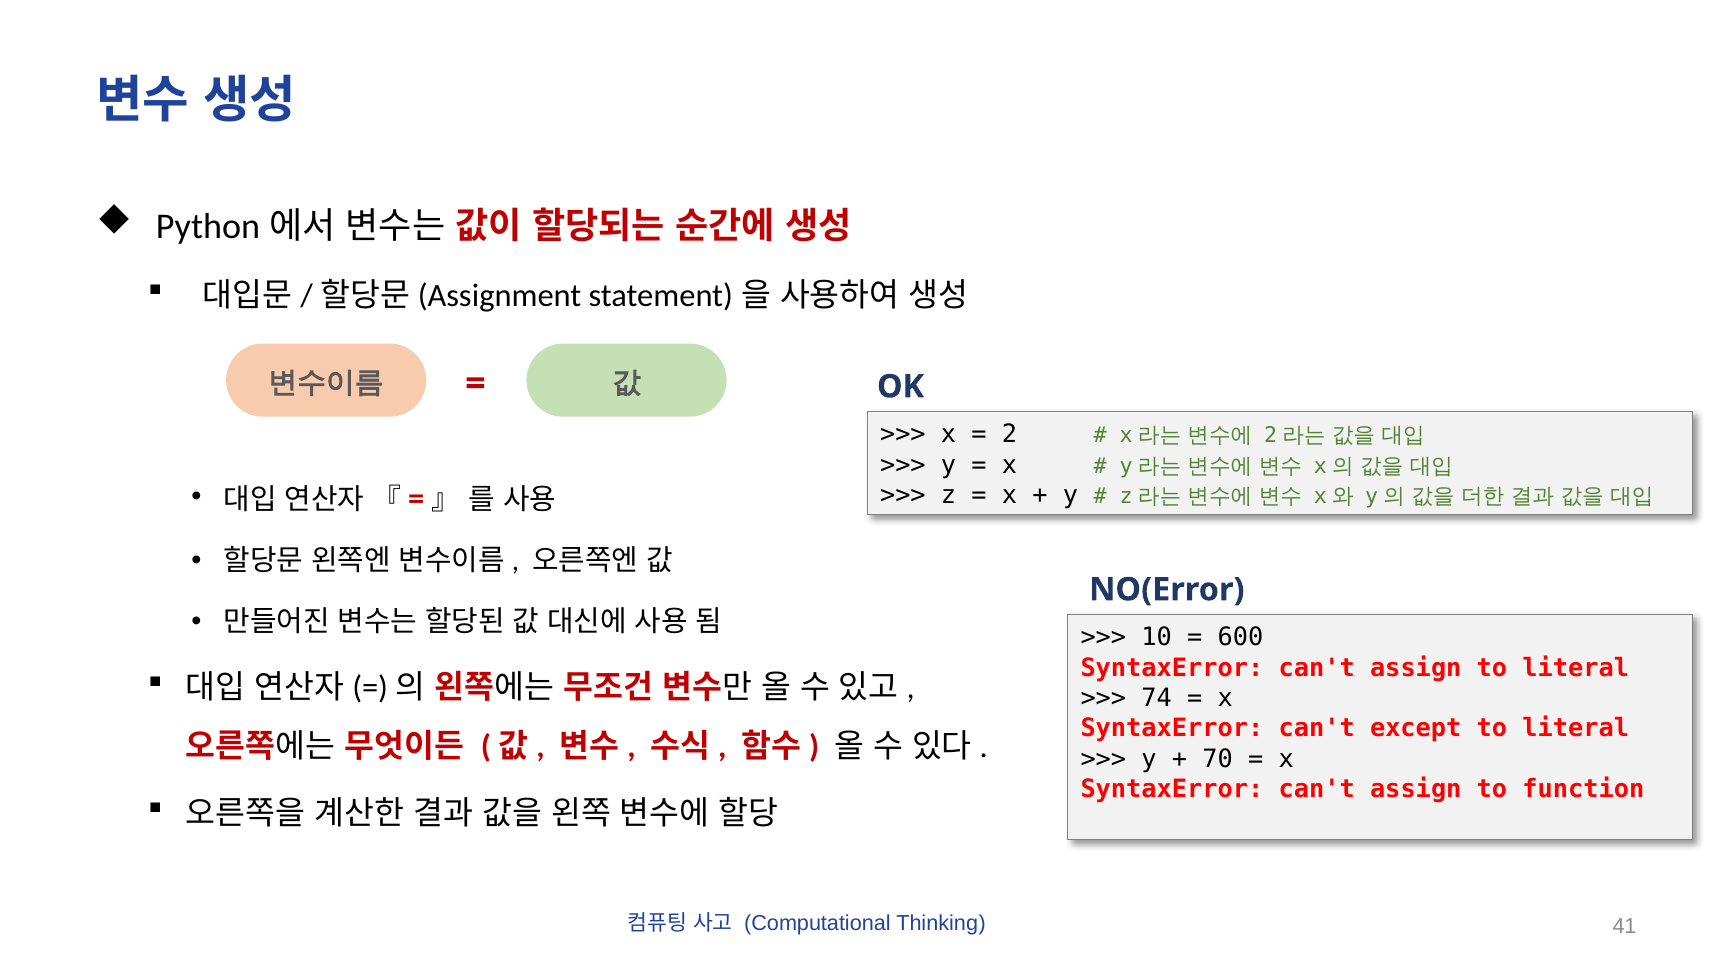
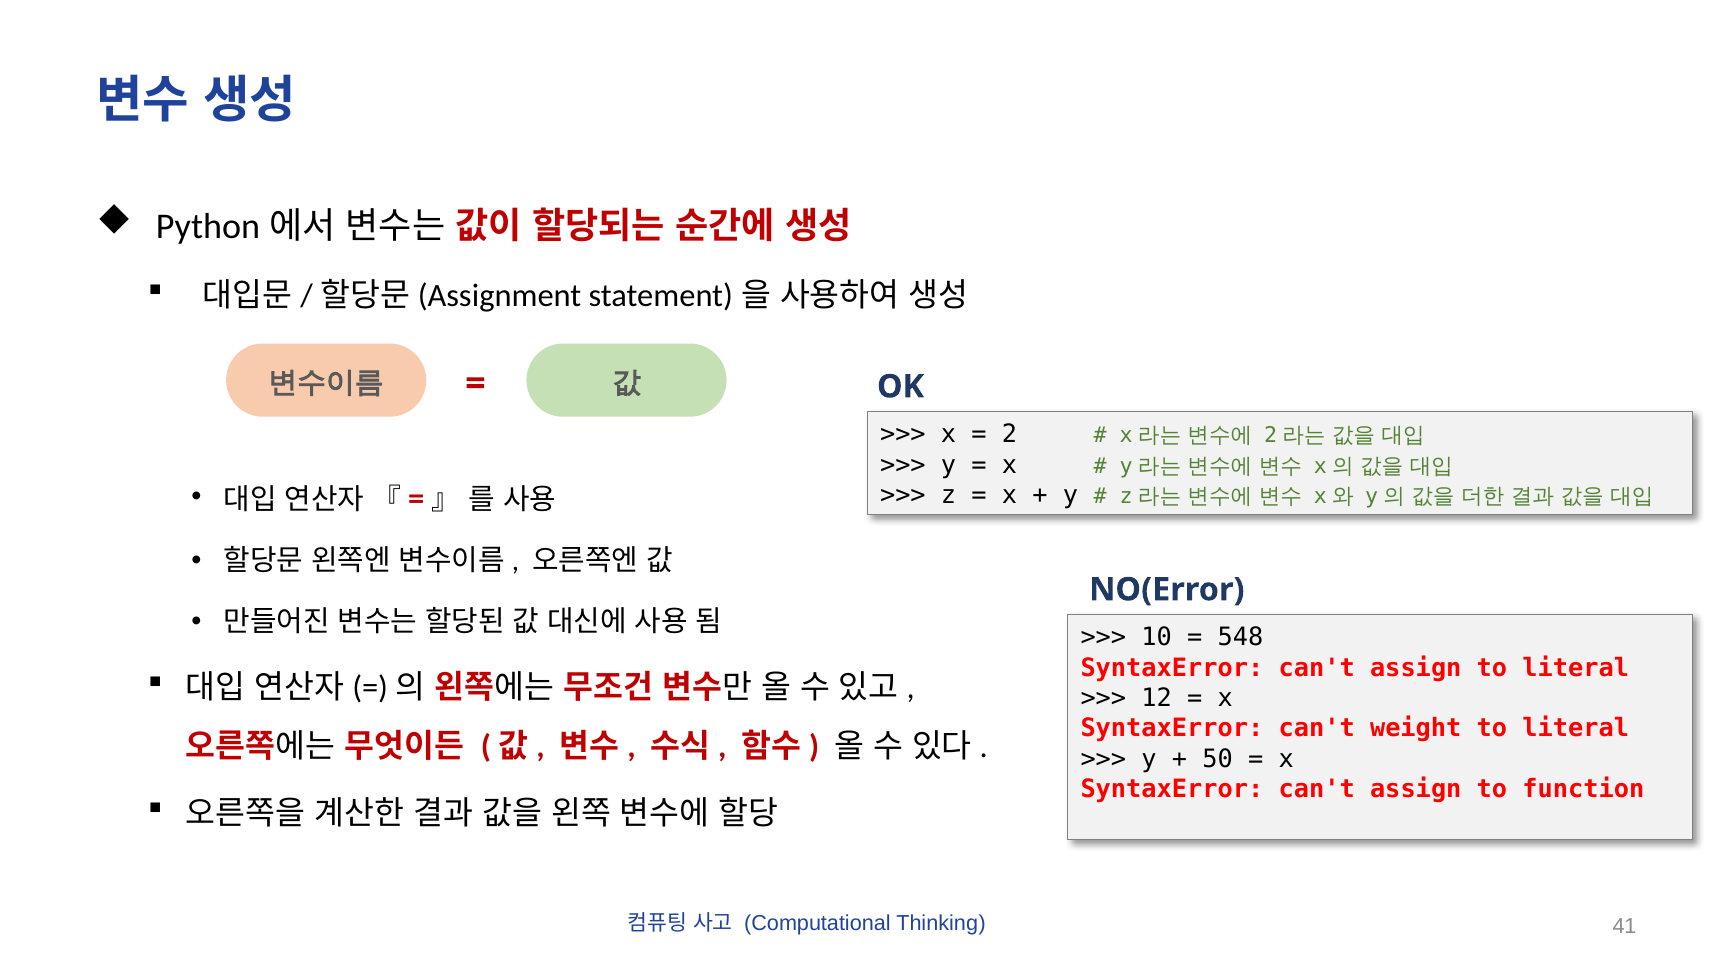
600: 600 -> 548
74: 74 -> 12
except: except -> weight
70: 70 -> 50
